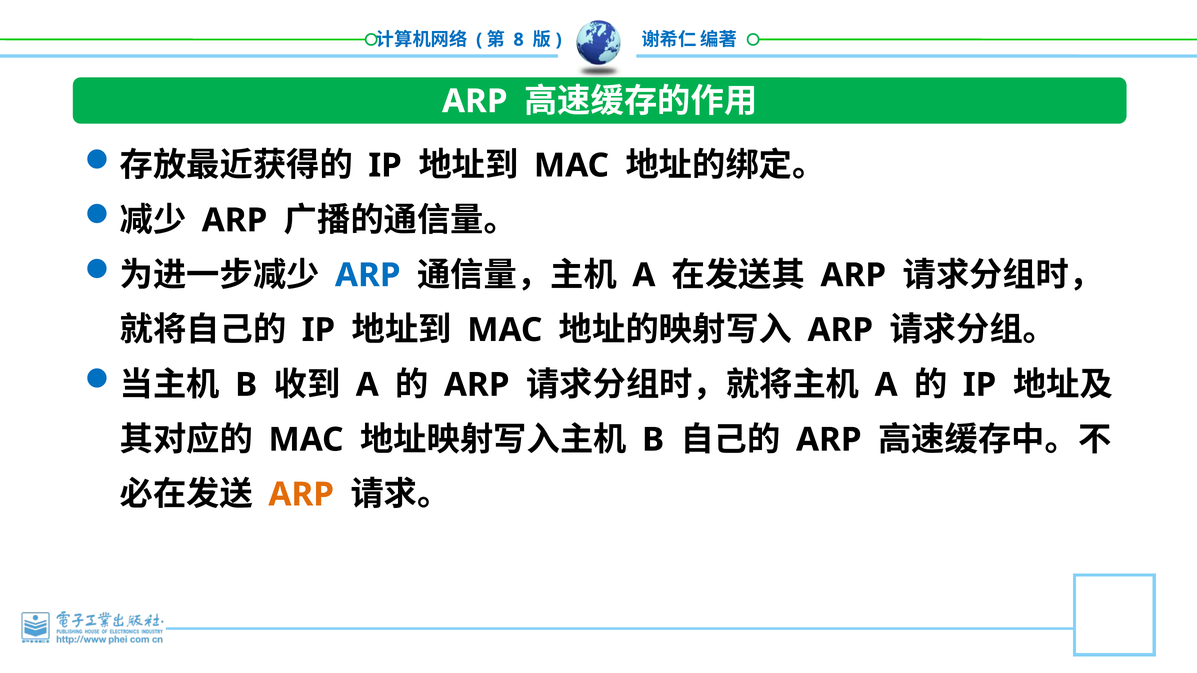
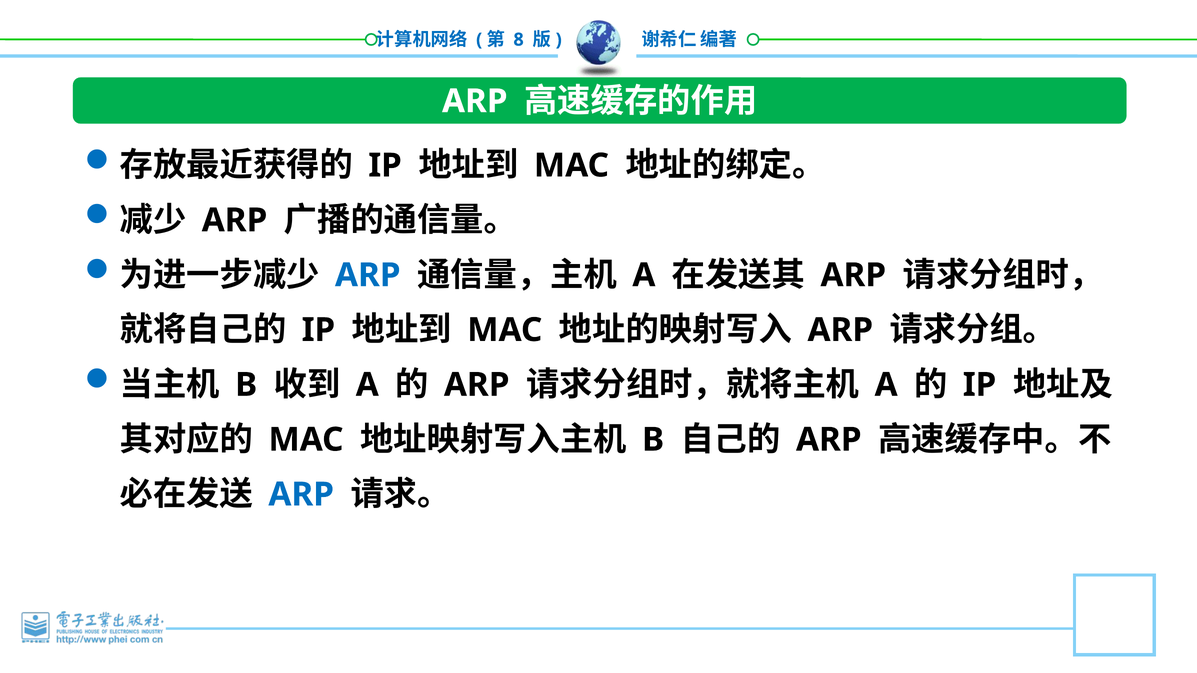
ARP at (301, 495) colour: orange -> blue
